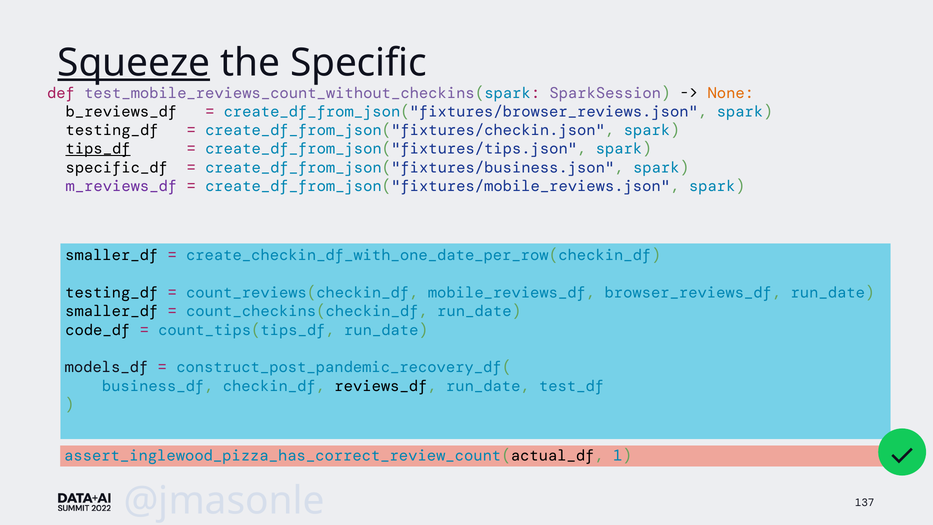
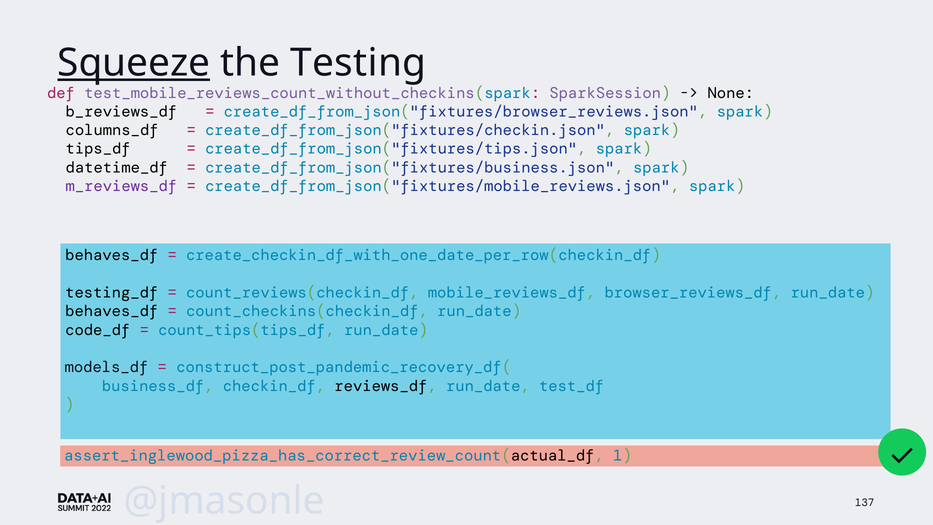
Specific: Specific -> Testing
None colour: orange -> black
testing_df at (112, 130): testing_df -> columns_df
tips_df underline: present -> none
specific_df: specific_df -> datetime_df
smaller_df at (112, 255): smaller_df -> behaves_df
smaller_df at (112, 311): smaller_df -> behaves_df
